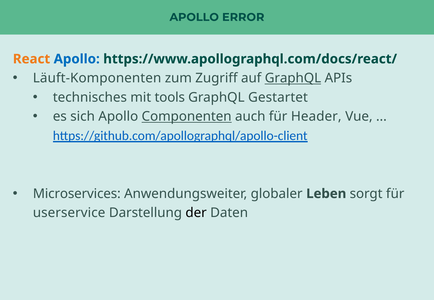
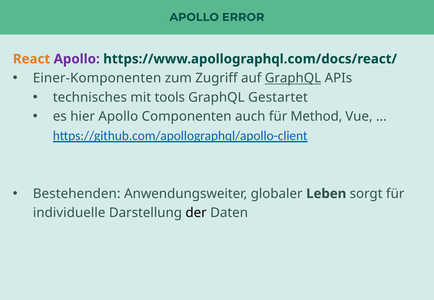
Apollo at (77, 59) colour: blue -> purple
Läuft-Komponenten: Läuft-Komponenten -> Einer-Komponenten
sich: sich -> hier
Componenten underline: present -> none
Header: Header -> Method
Microservices: Microservices -> Bestehenden
userservice: userservice -> individuelle
